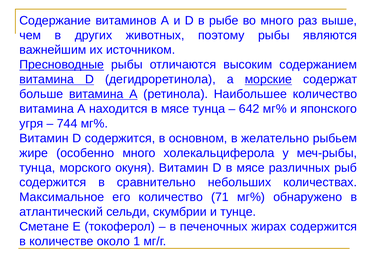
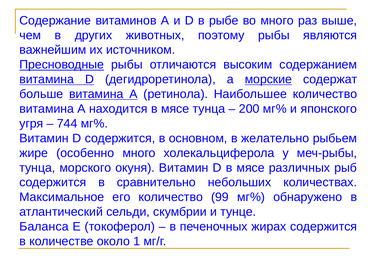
642: 642 -> 200
71: 71 -> 99
Сметане: Сметане -> Баланса
